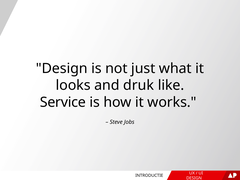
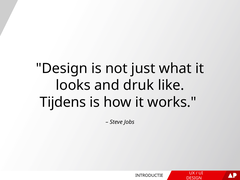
Service: Service -> Tijdens
